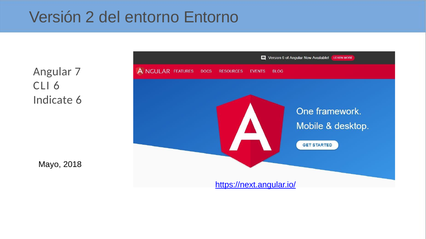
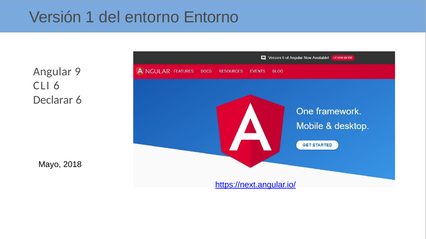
2: 2 -> 1
7: 7 -> 9
Indicate: Indicate -> Declarar
